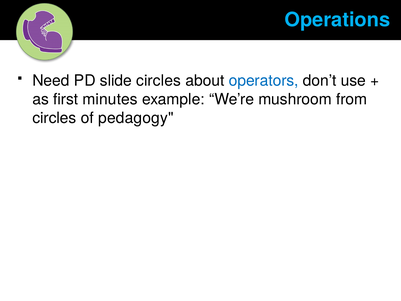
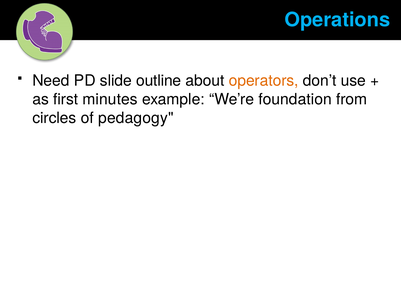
slide circles: circles -> outline
operators colour: blue -> orange
mushroom: mushroom -> foundation
